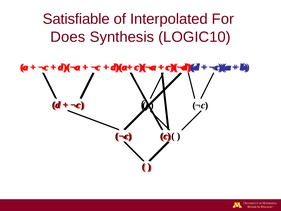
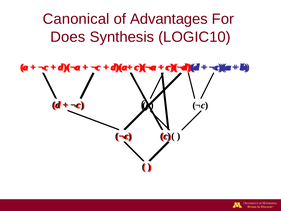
Satisfiable: Satisfiable -> Canonical
Interpolated: Interpolated -> Advantages
